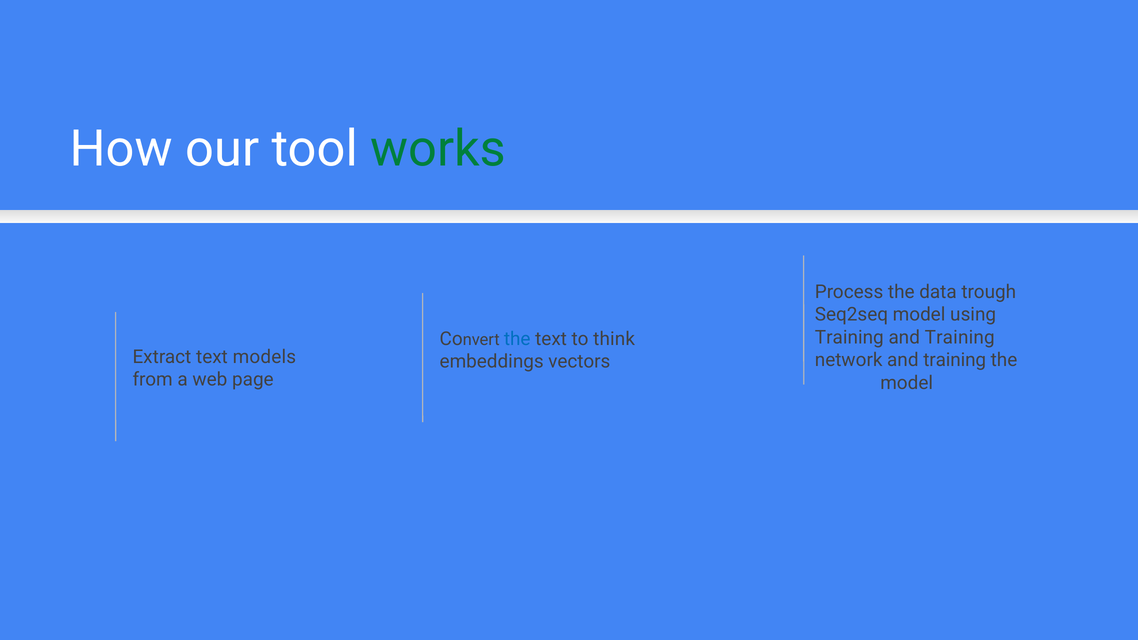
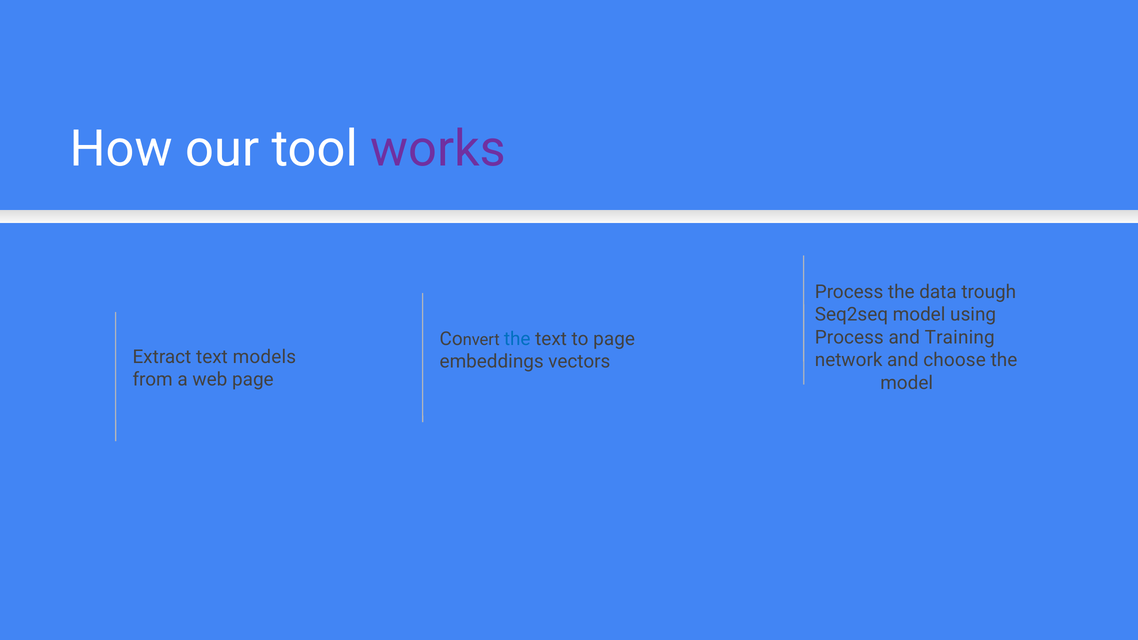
works colour: green -> purple
Training at (849, 338): Training -> Process
to think: think -> page
network and training: training -> choose
